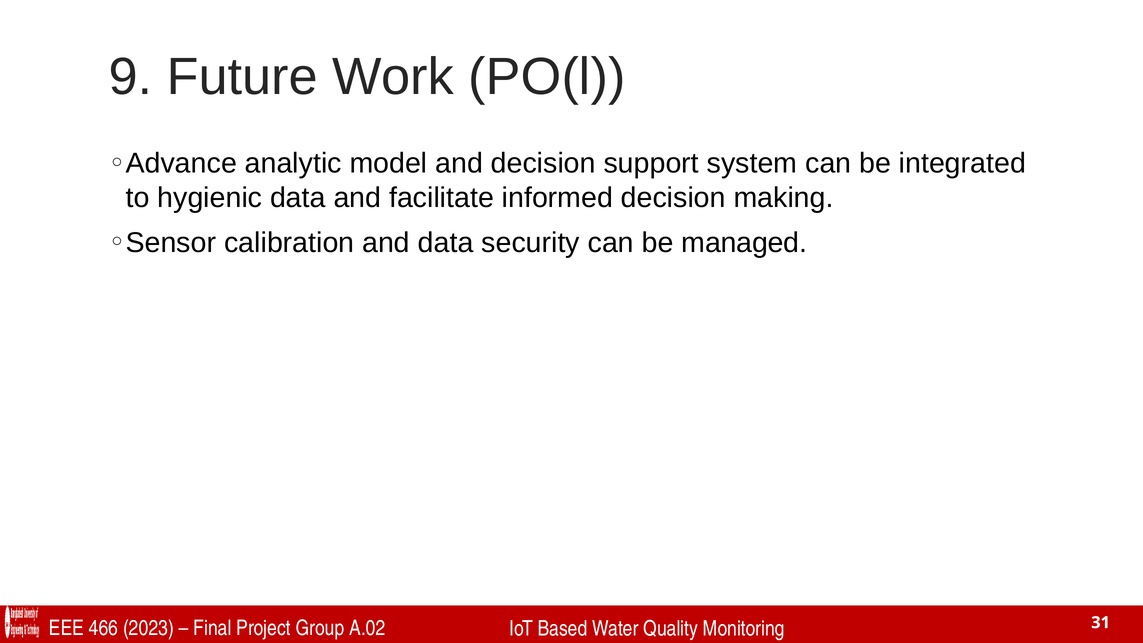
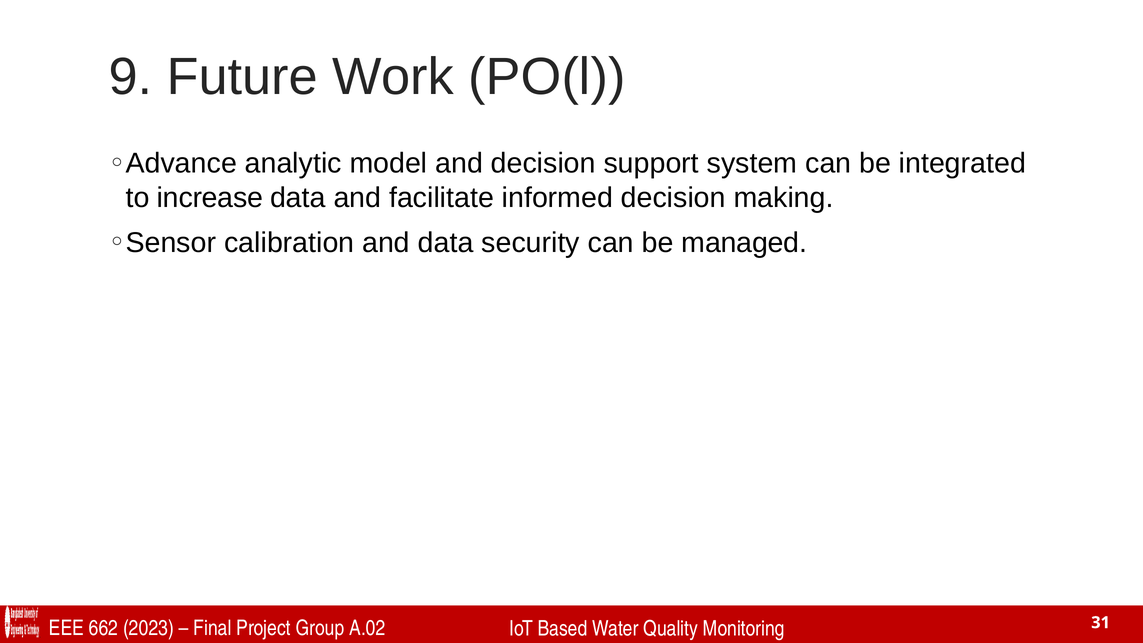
hygienic: hygienic -> increase
466: 466 -> 662
